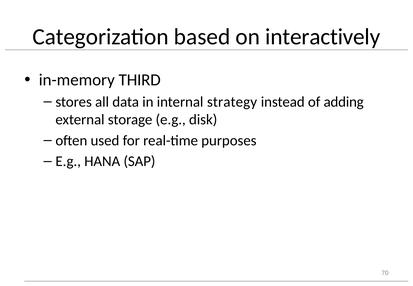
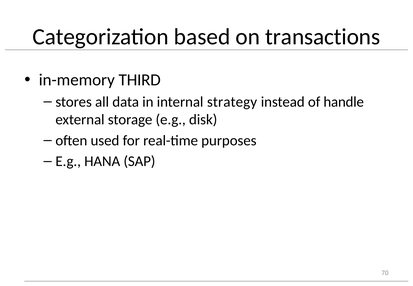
interactively: interactively -> transactions
adding: adding -> handle
